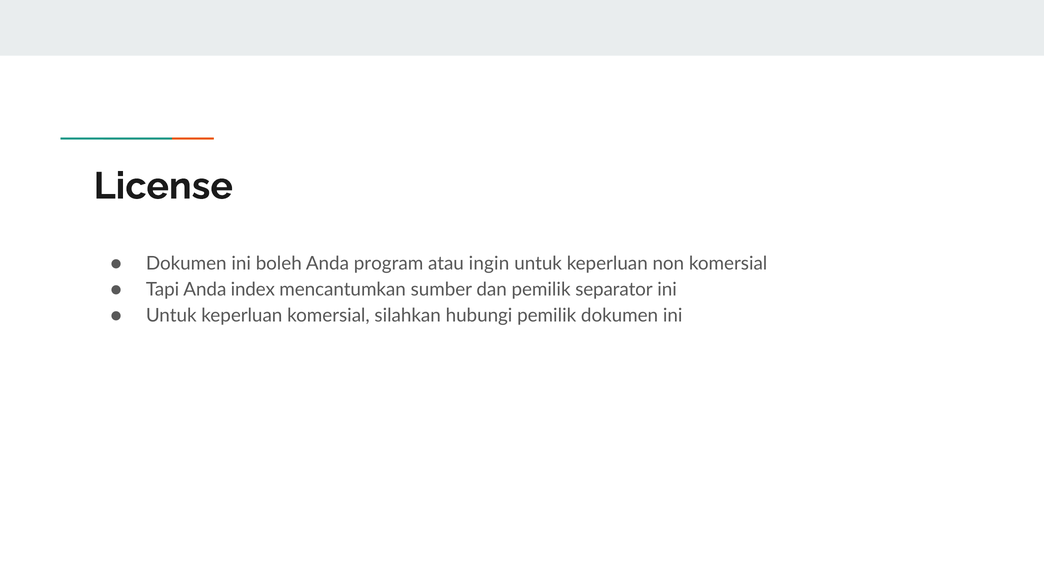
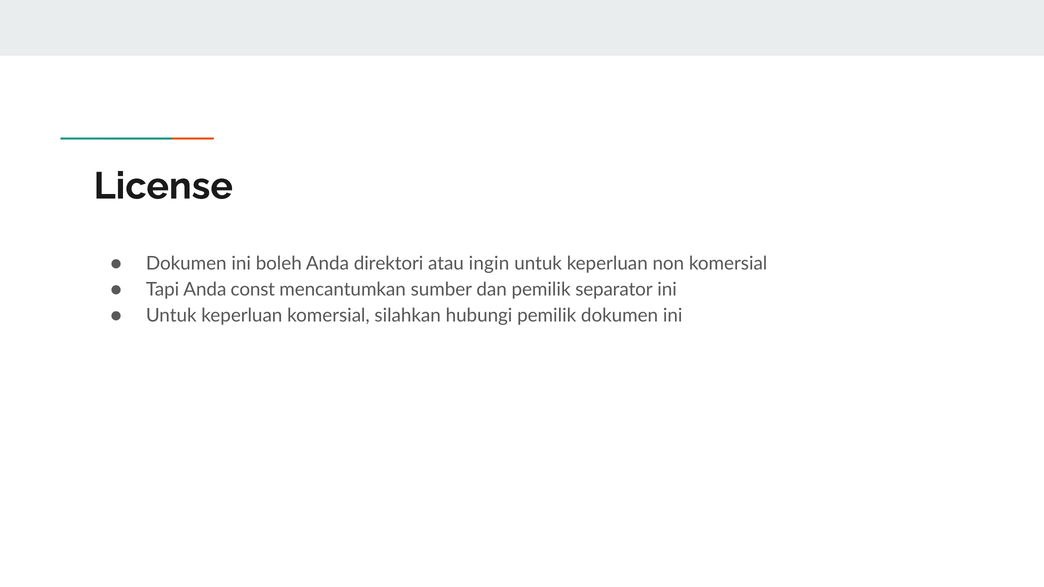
program: program -> direktori
index: index -> const
